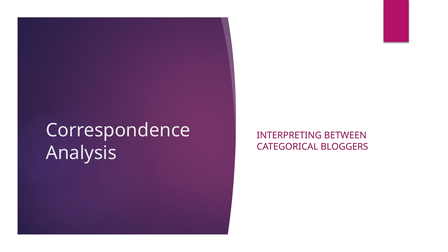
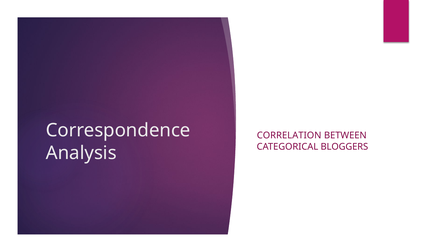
INTERPRETING: INTERPRETING -> CORRELATION
